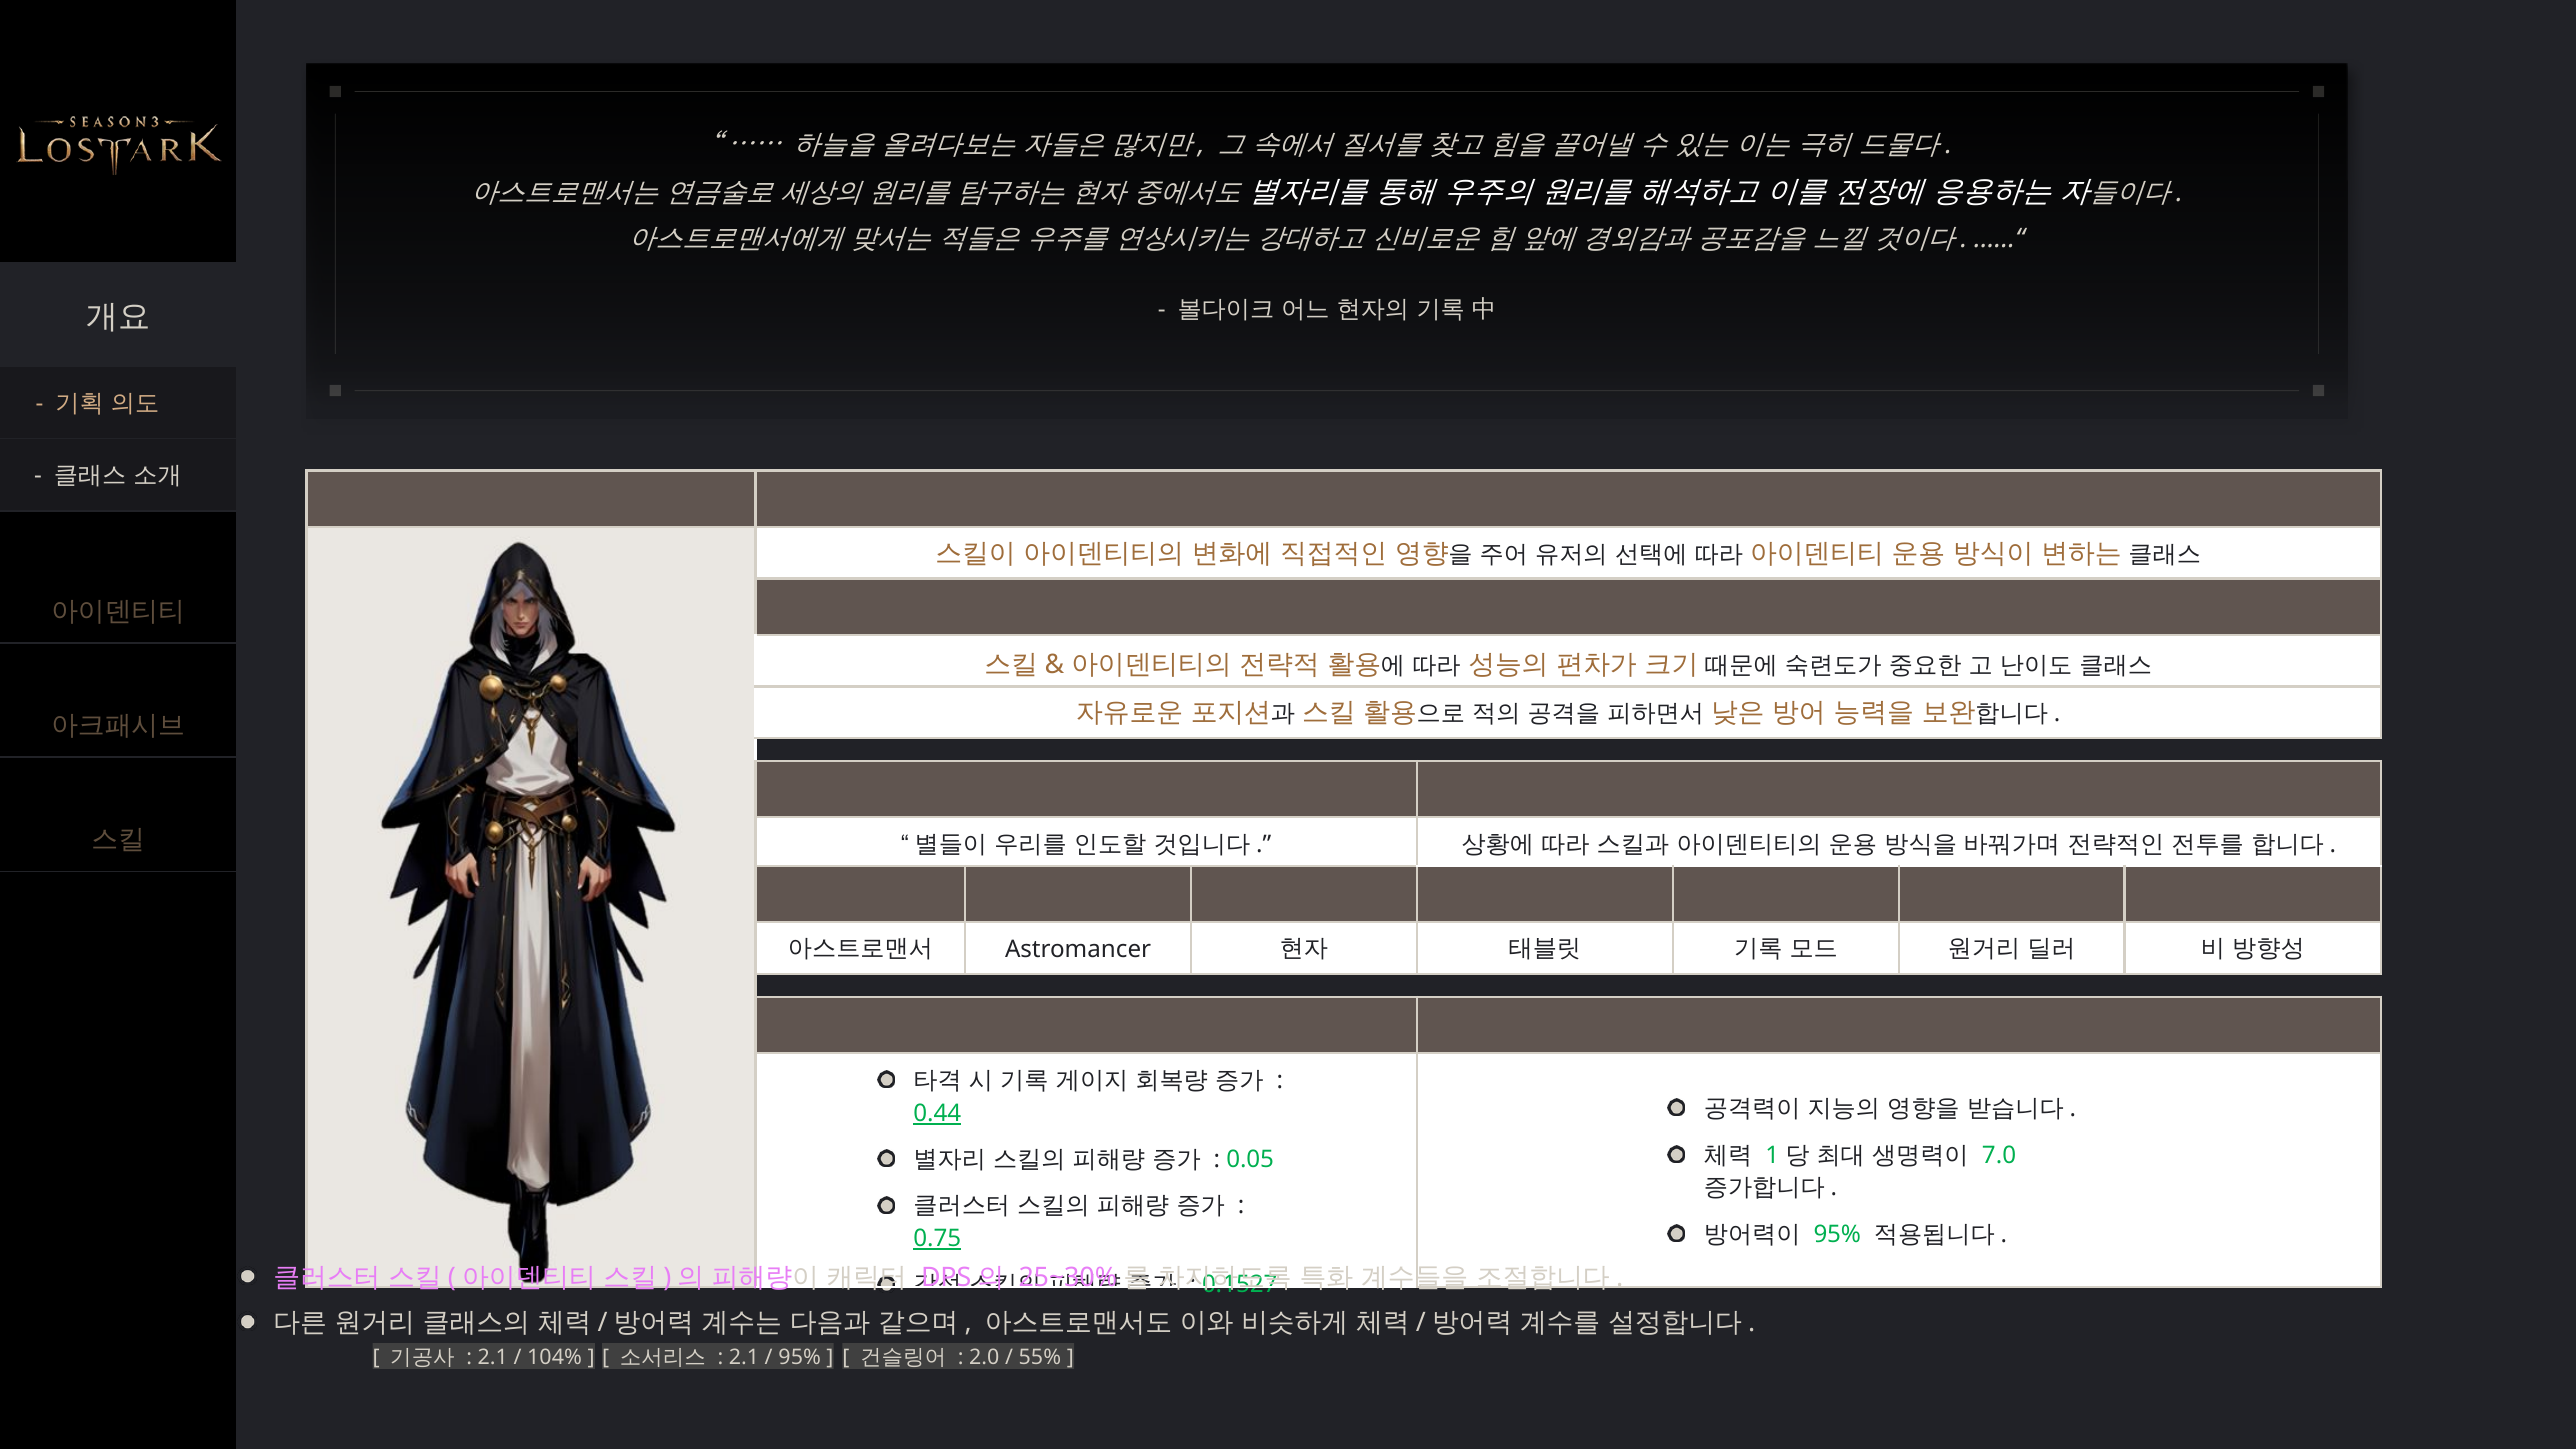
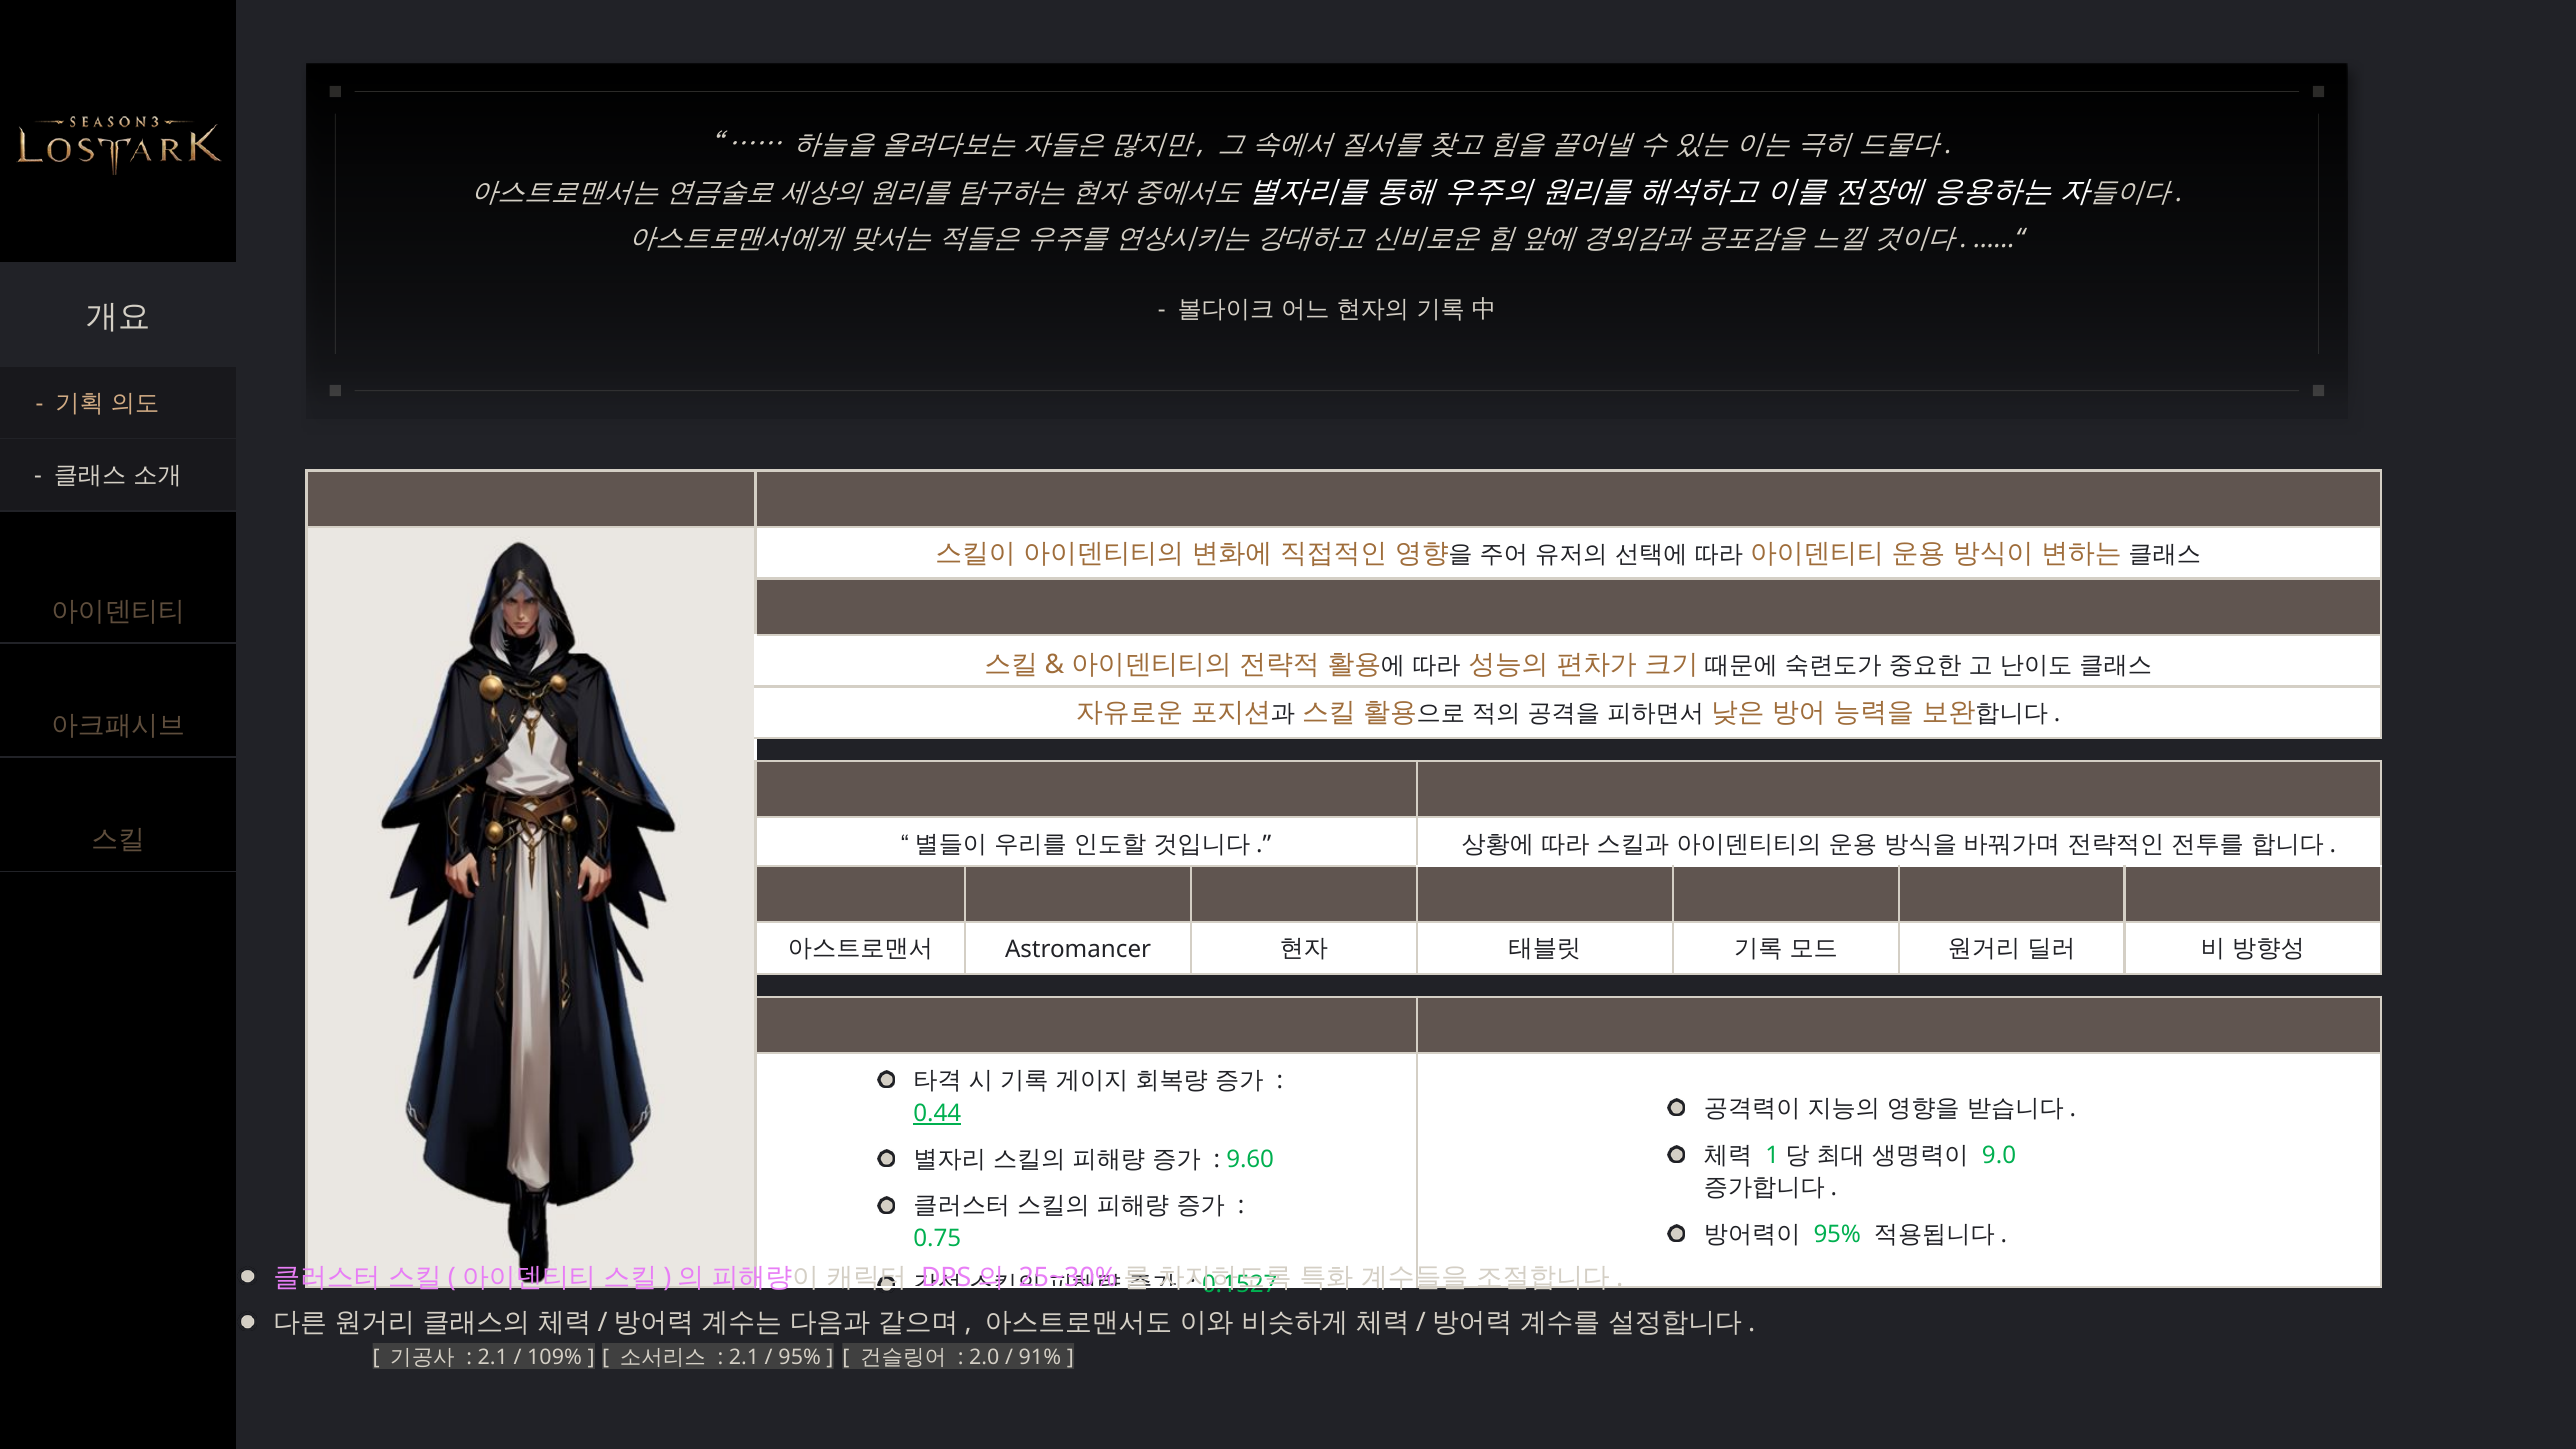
7.0: 7.0 -> 9.0
0.05: 0.05 -> 9.60
0.75 underline: present -> none
104%: 104% -> 109%
55%: 55% -> 91%
